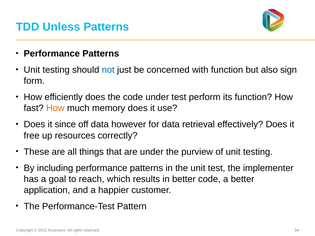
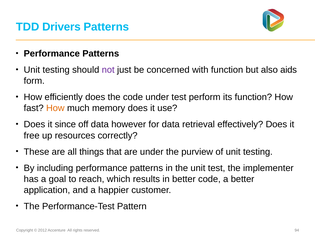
Unless: Unless -> Drivers
not colour: blue -> purple
sign: sign -> aids
